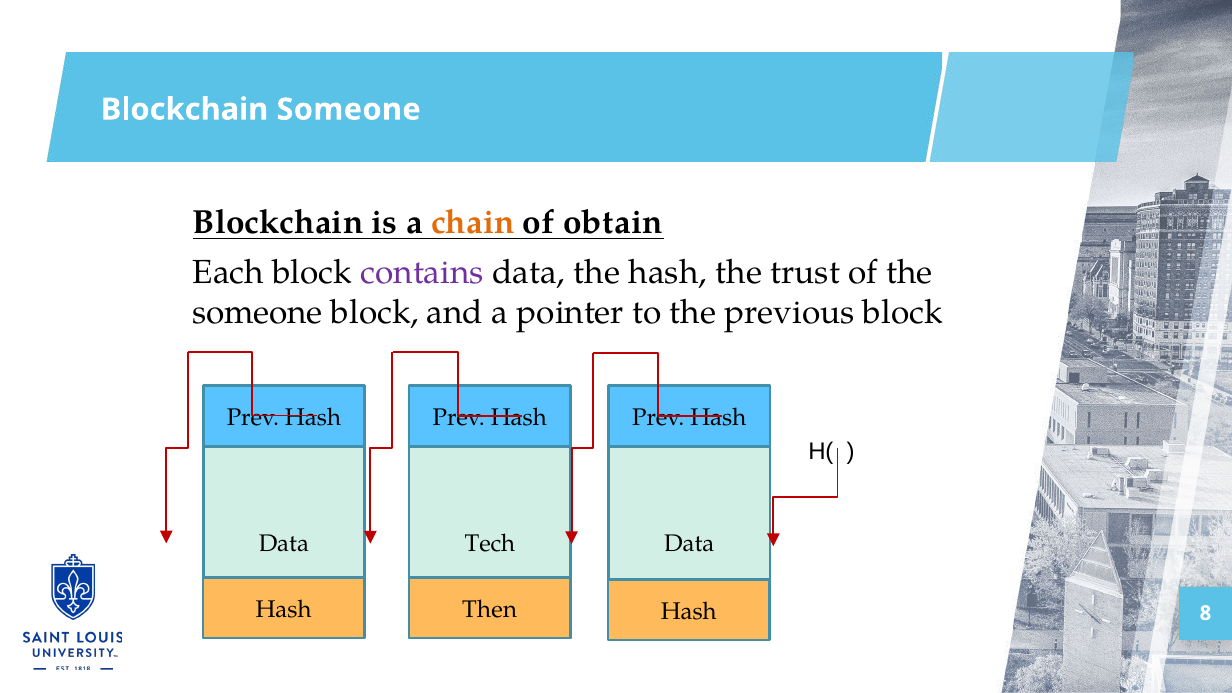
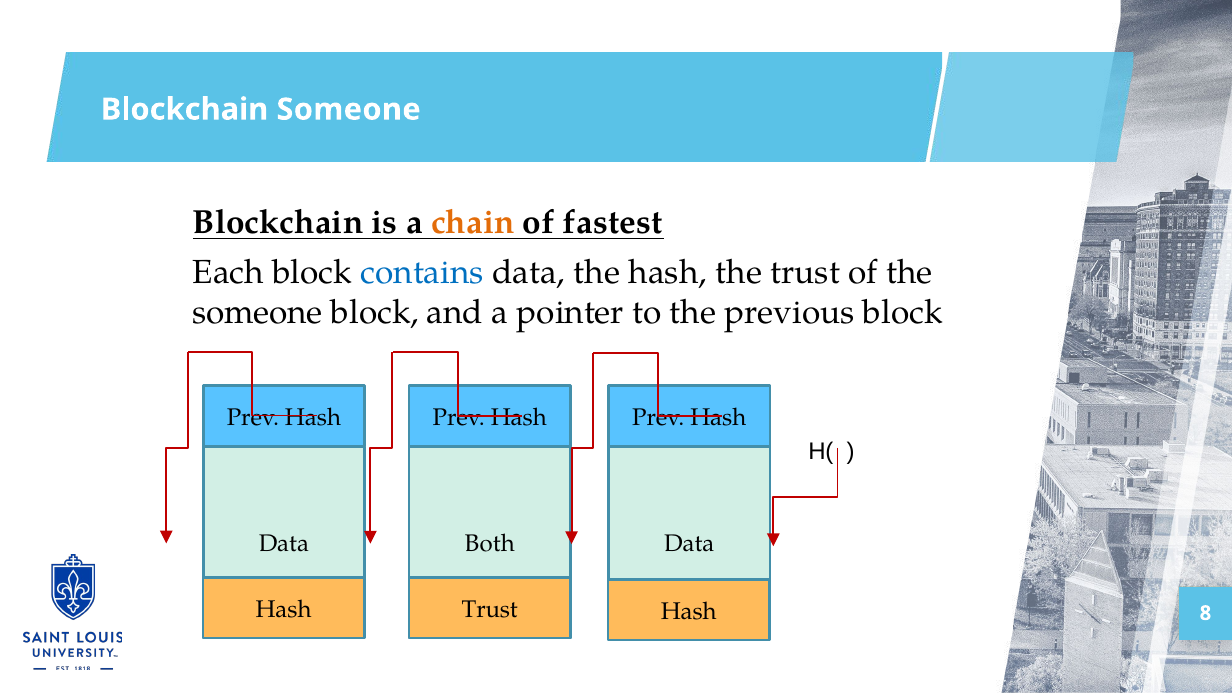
obtain: obtain -> fastest
contains colour: purple -> blue
Tech: Tech -> Both
Hash Then: Then -> Trust
